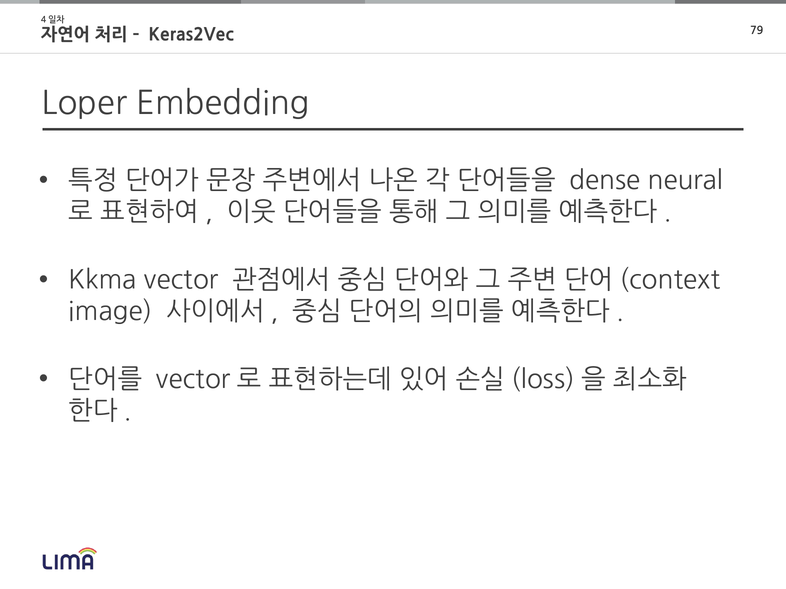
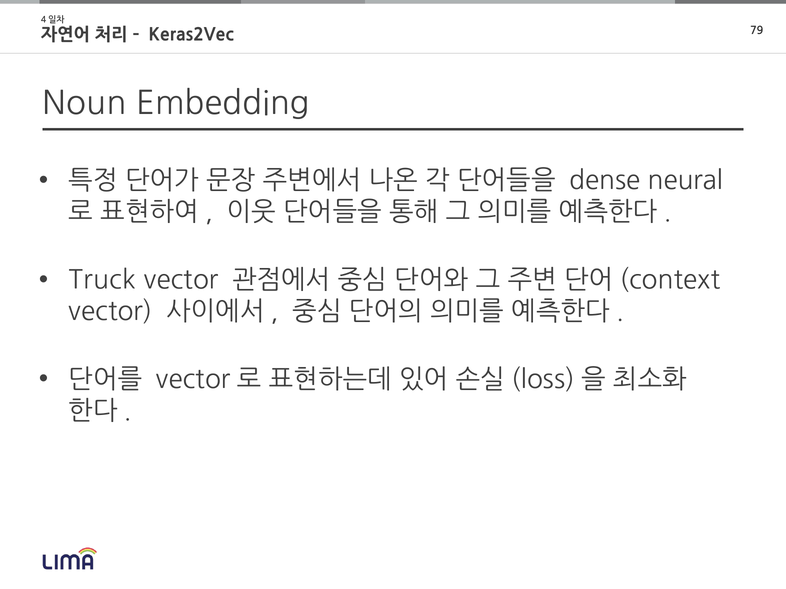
Loper: Loper -> Noun
Kkma: Kkma -> Truck
image at (110, 312): image -> vector
